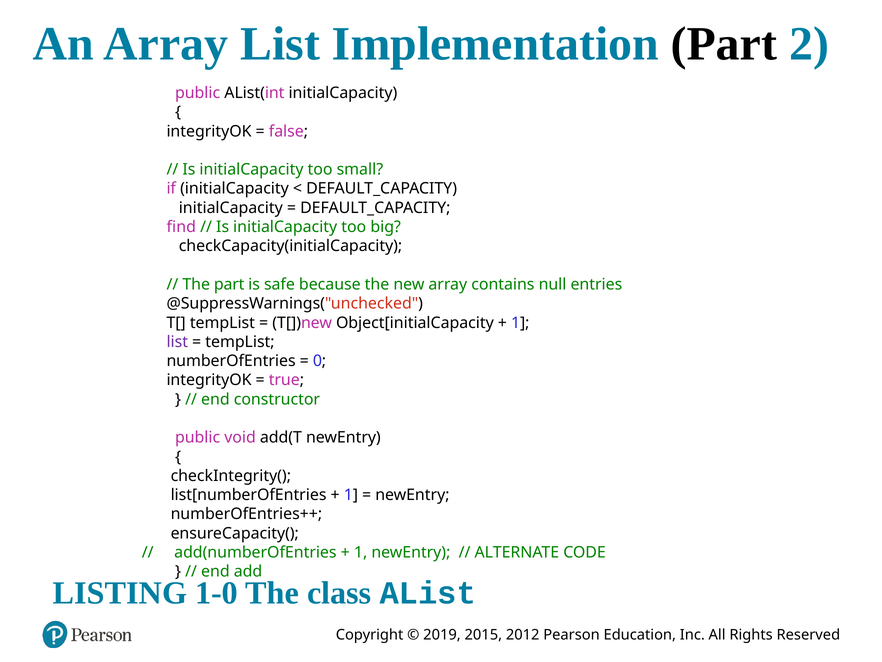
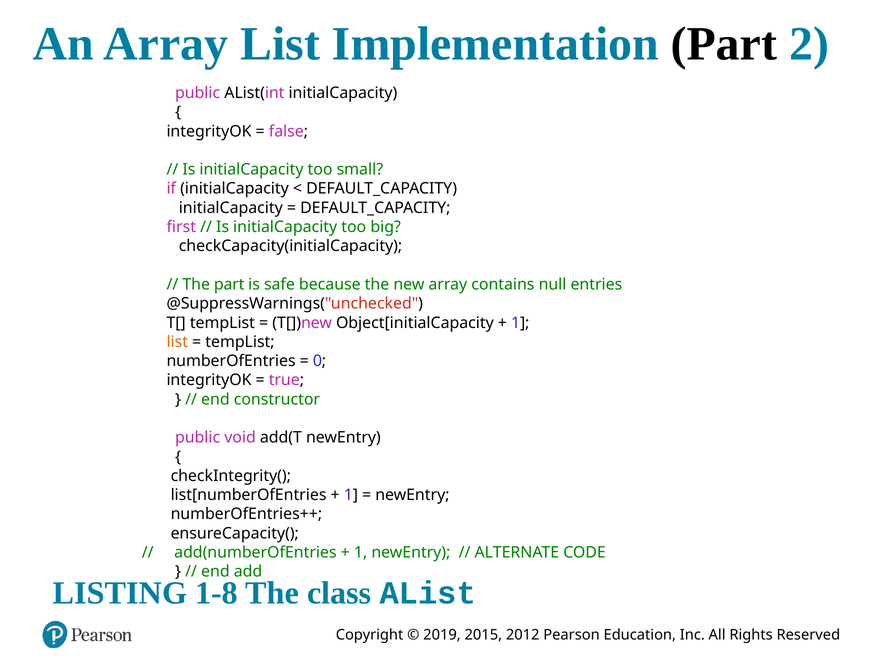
find: find -> first
list at (177, 342) colour: purple -> orange
1-0: 1-0 -> 1-8
